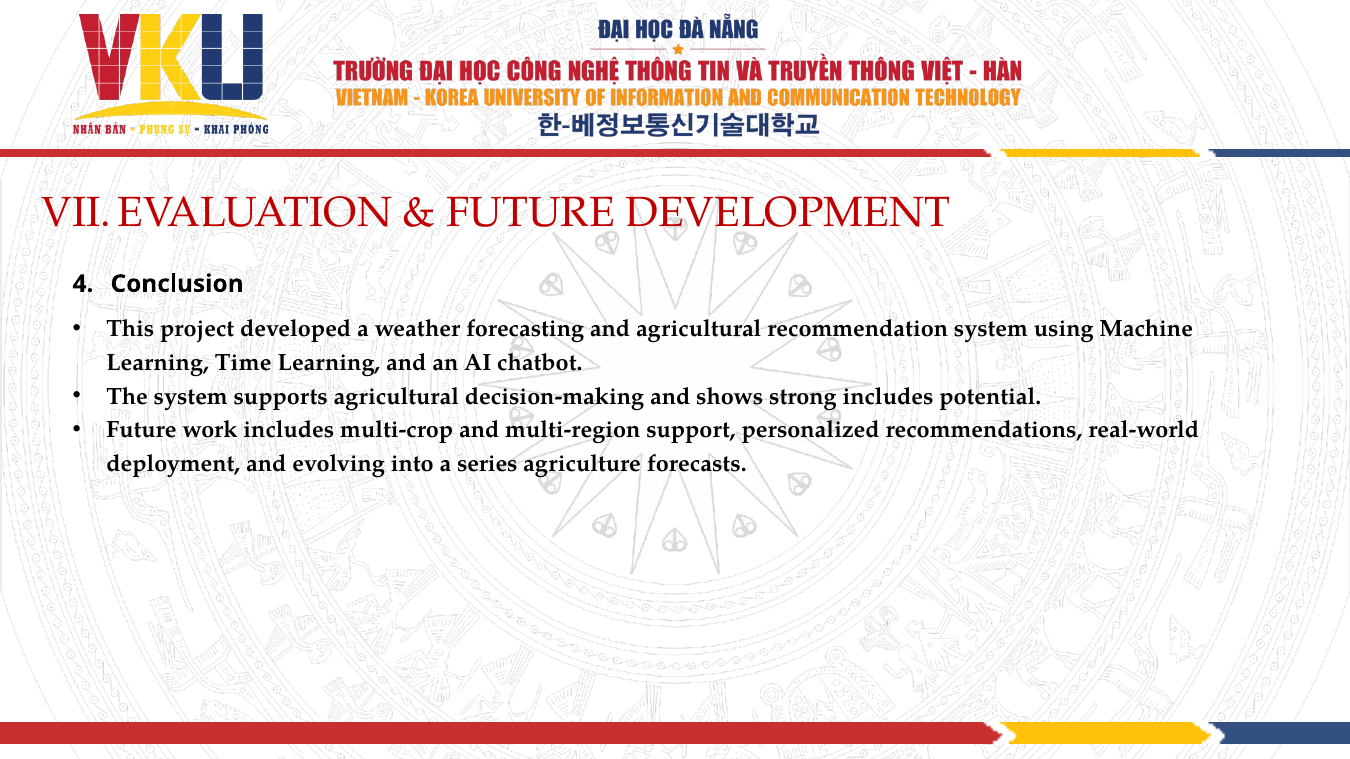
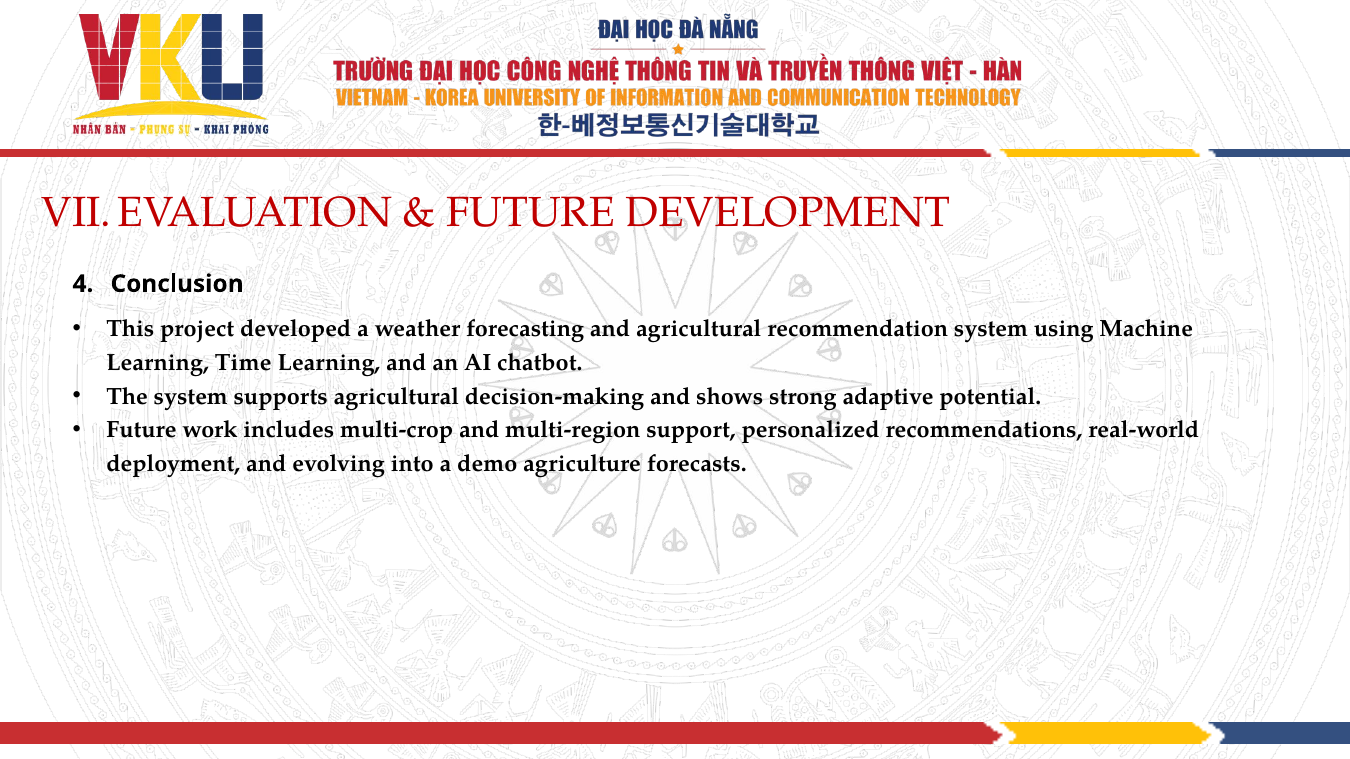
strong includes: includes -> adaptive
series: series -> demo
